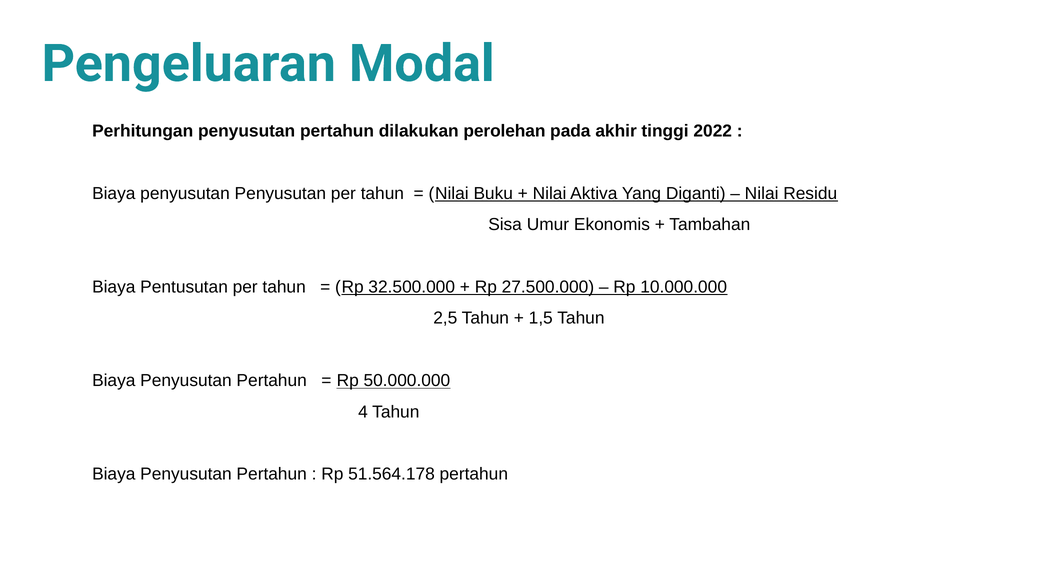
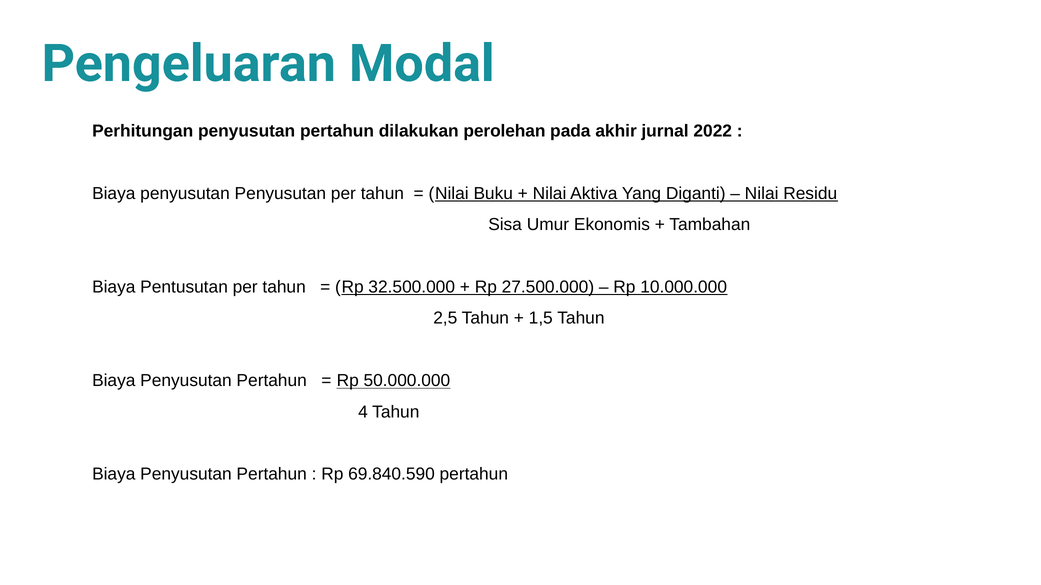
tinggi: tinggi -> jurnal
51.564.178: 51.564.178 -> 69.840.590
